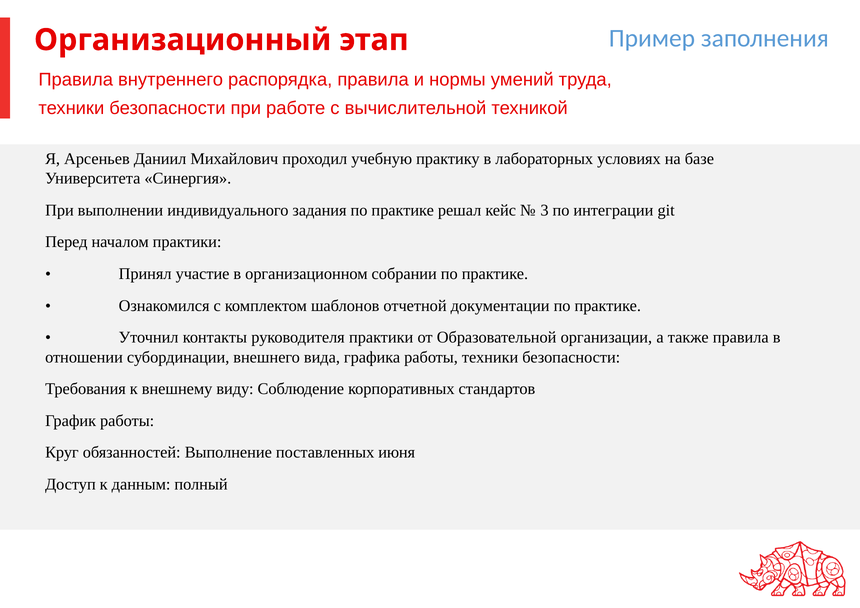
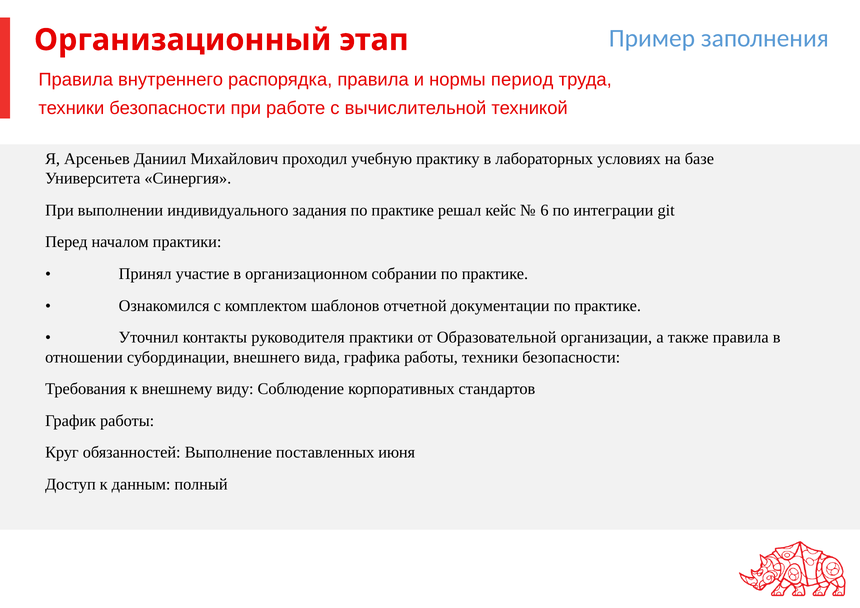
умений: умений -> период
3: 3 -> 6
